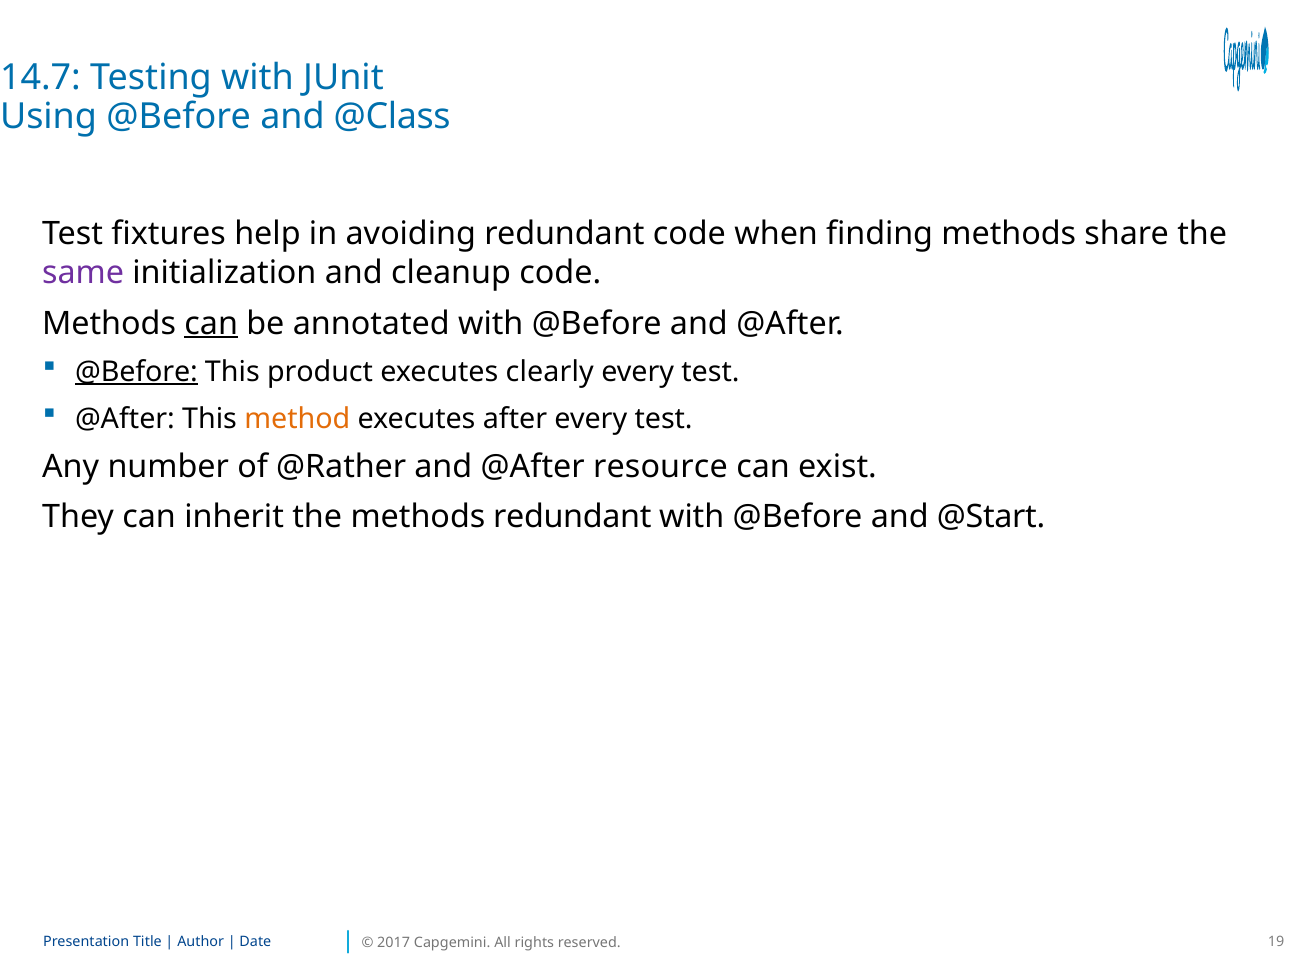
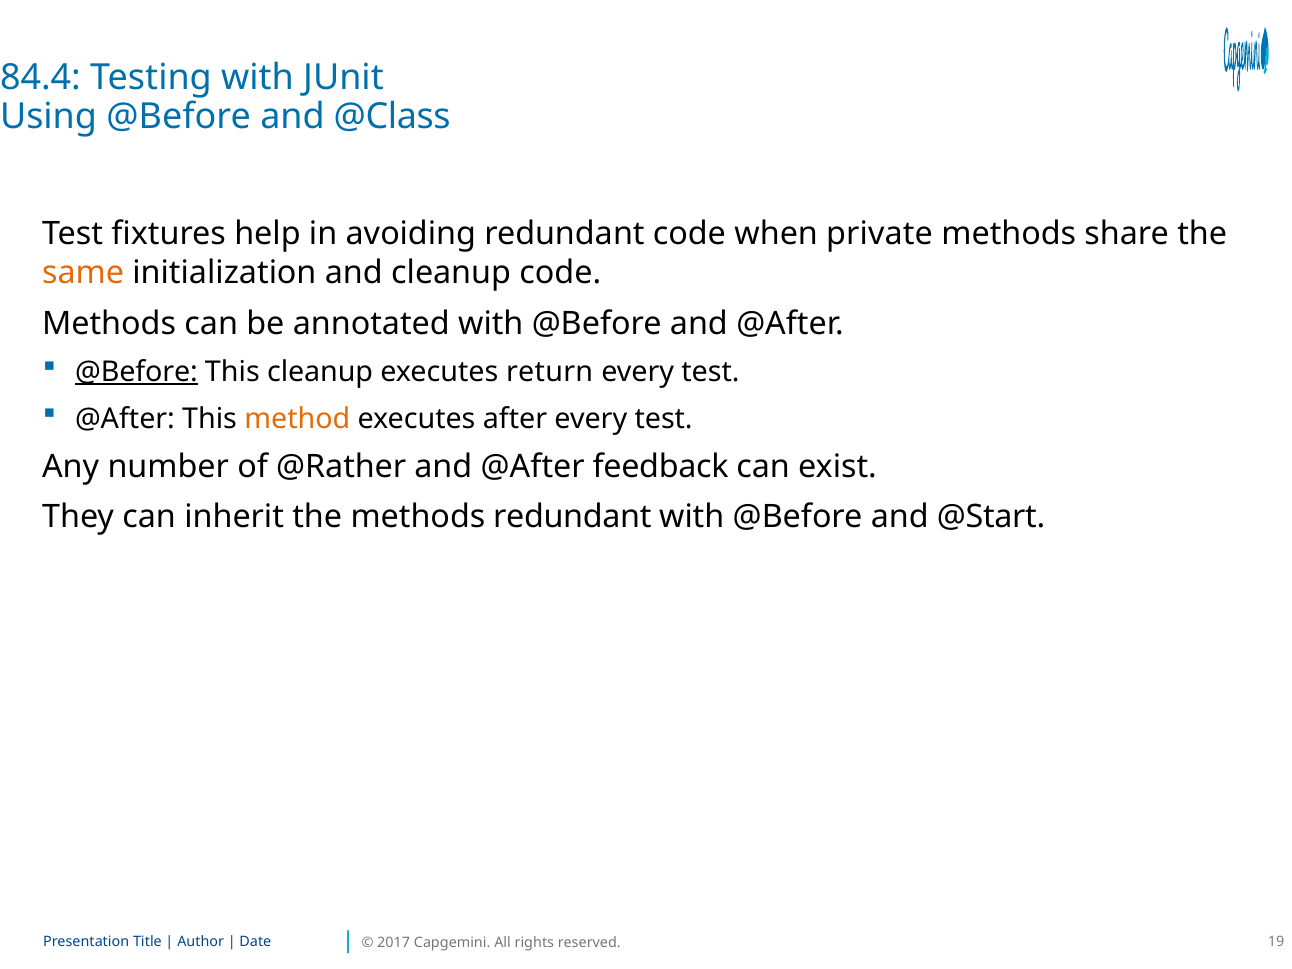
14.7: 14.7 -> 84.4
finding: finding -> private
same colour: purple -> orange
can at (211, 323) underline: present -> none
This product: product -> cleanup
clearly: clearly -> return
resource: resource -> feedback
